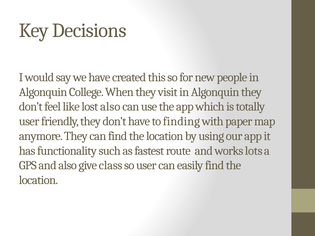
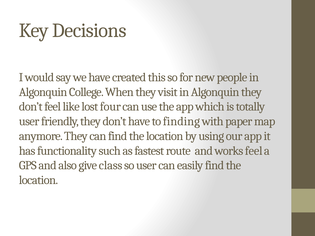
lost also: also -> four
works lots: lots -> feel
